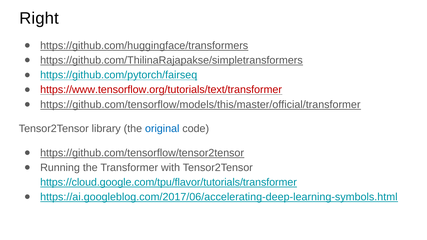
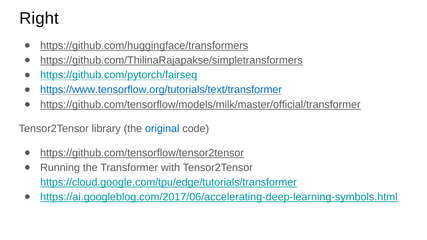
https://www.tensorflow.org/tutorials/text/transformer colour: red -> blue
https://github.com/tensorflow/models/this/master/official/transformer: https://github.com/tensorflow/models/this/master/official/transformer -> https://github.com/tensorflow/models/milk/master/official/transformer
https://cloud.google.com/tpu/flavor/tutorials/transformer: https://cloud.google.com/tpu/flavor/tutorials/transformer -> https://cloud.google.com/tpu/edge/tutorials/transformer
